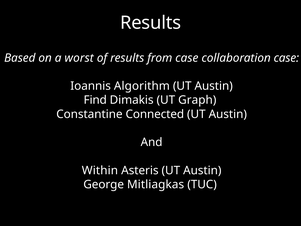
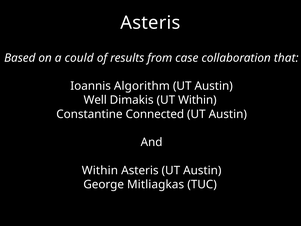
Results at (151, 23): Results -> Asteris
worst: worst -> could
collaboration case: case -> that
Find: Find -> Well
UT Graph: Graph -> Within
